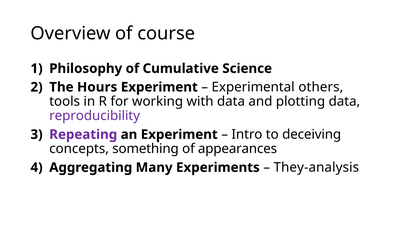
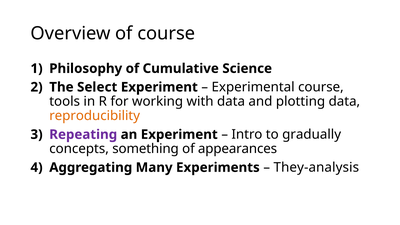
Hours: Hours -> Select
Experimental others: others -> course
reproducibility colour: purple -> orange
deceiving: deceiving -> gradually
